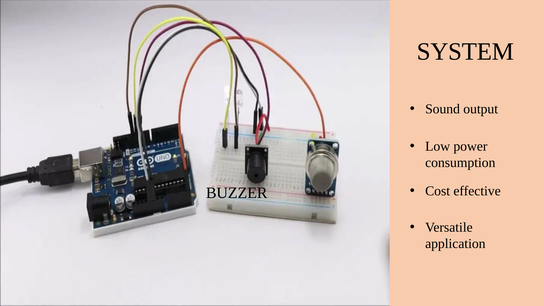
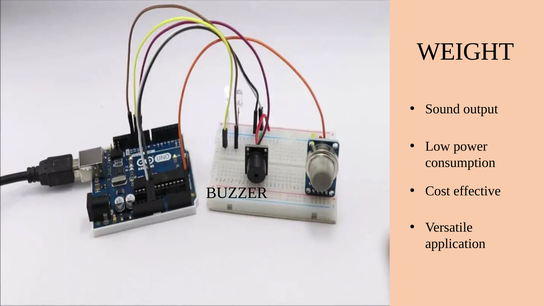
SYSTEM: SYSTEM -> WEIGHT
